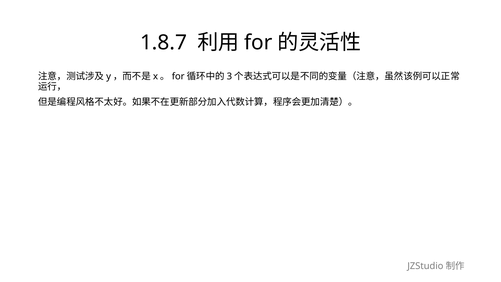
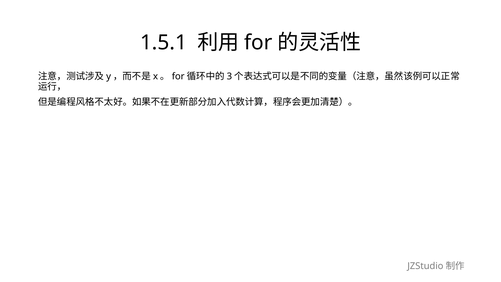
1.8.7: 1.8.7 -> 1.5.1
